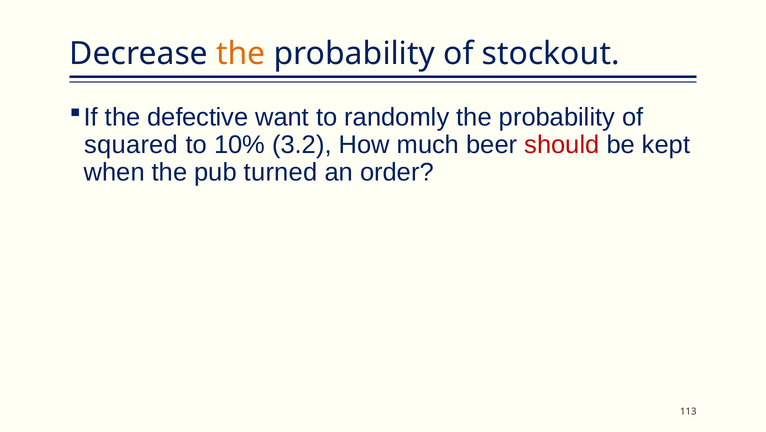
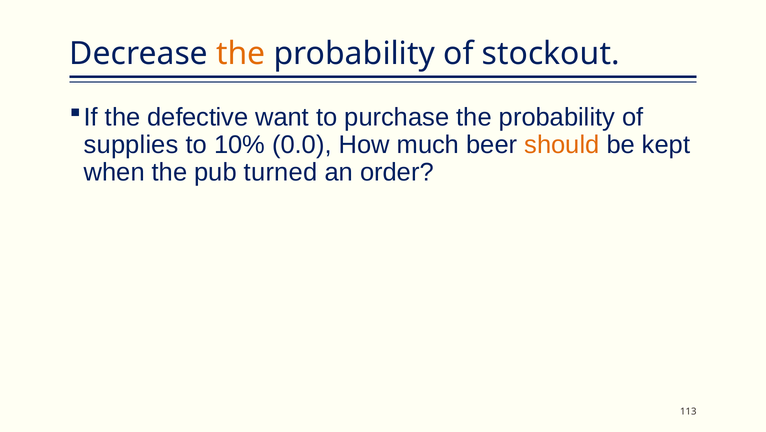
randomly: randomly -> purchase
squared: squared -> supplies
3.2: 3.2 -> 0.0
should colour: red -> orange
